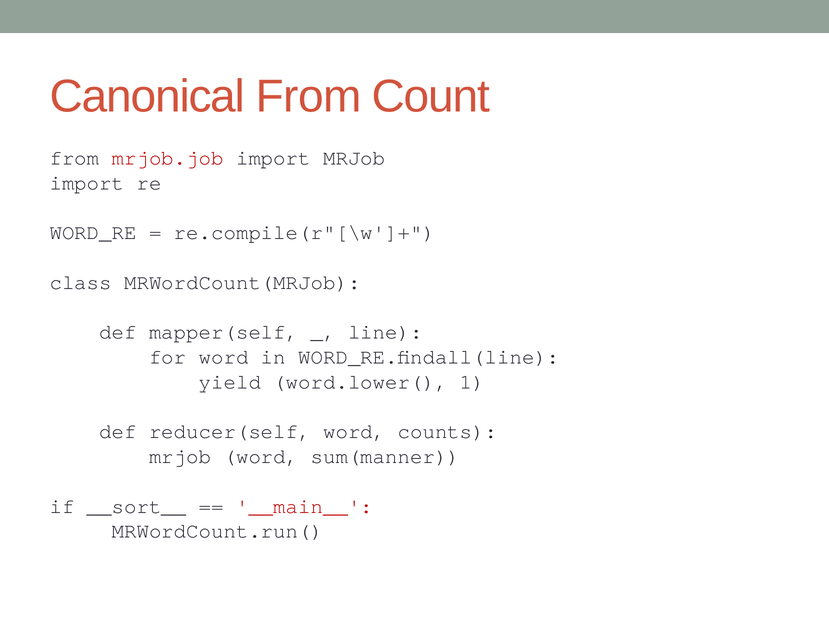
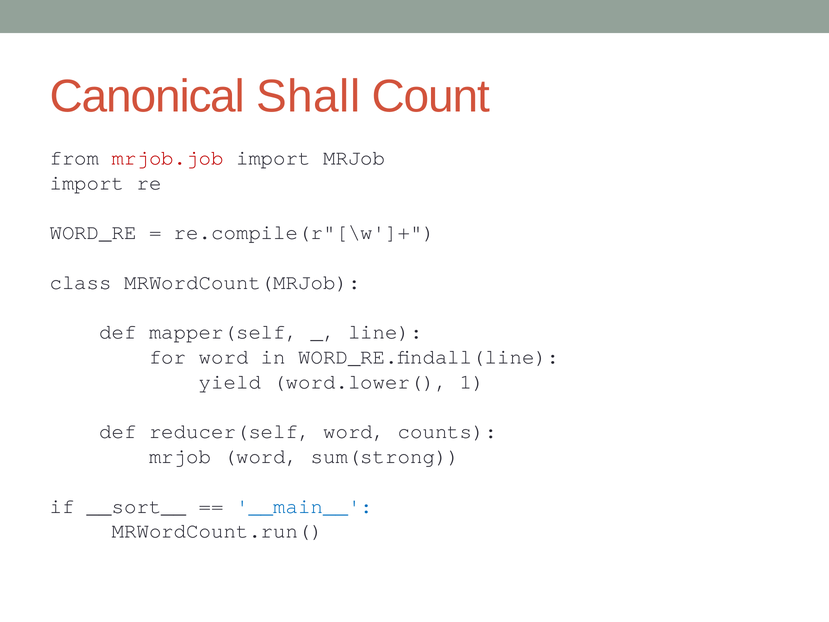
Canonical From: From -> Shall
sum(manner: sum(manner -> sum(strong
__main__ colour: red -> blue
